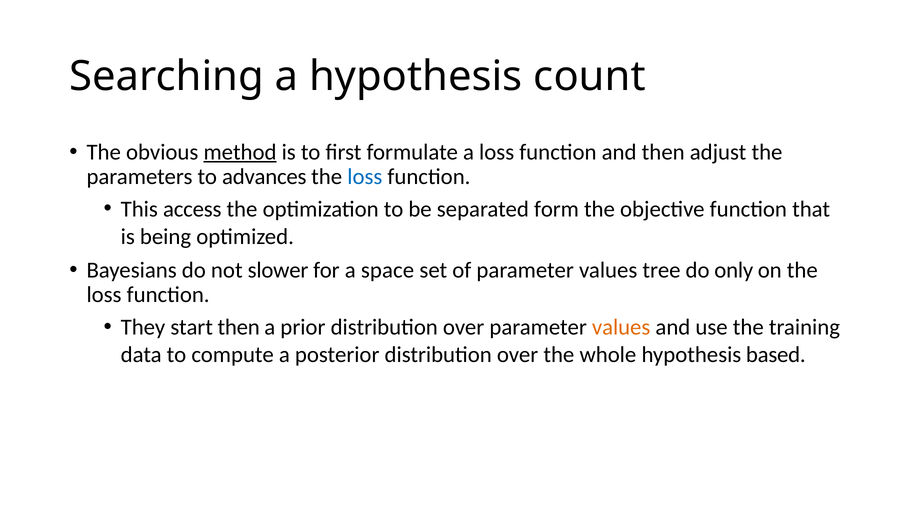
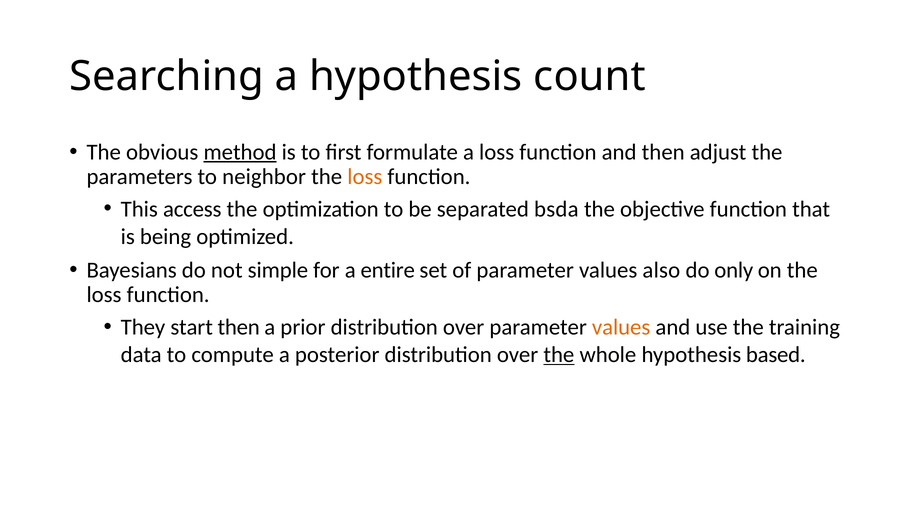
advances: advances -> neighbor
loss at (365, 177) colour: blue -> orange
form: form -> bsda
slower: slower -> simple
space: space -> entire
tree: tree -> also
the at (559, 355) underline: none -> present
